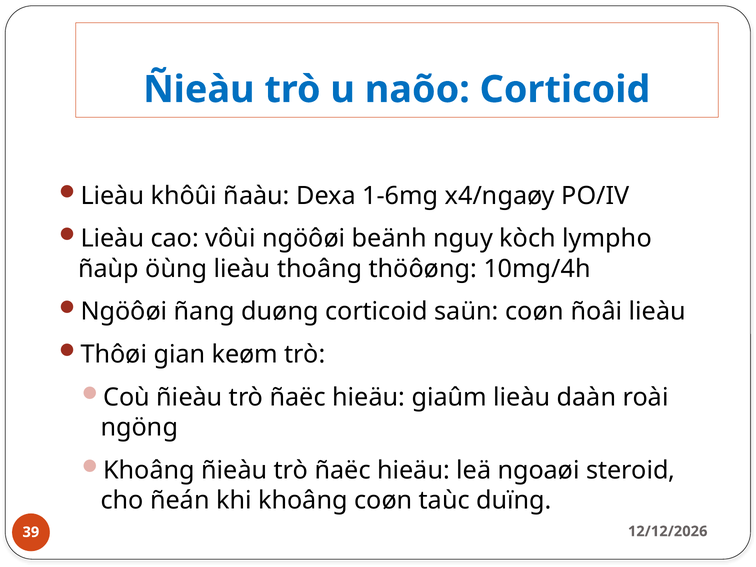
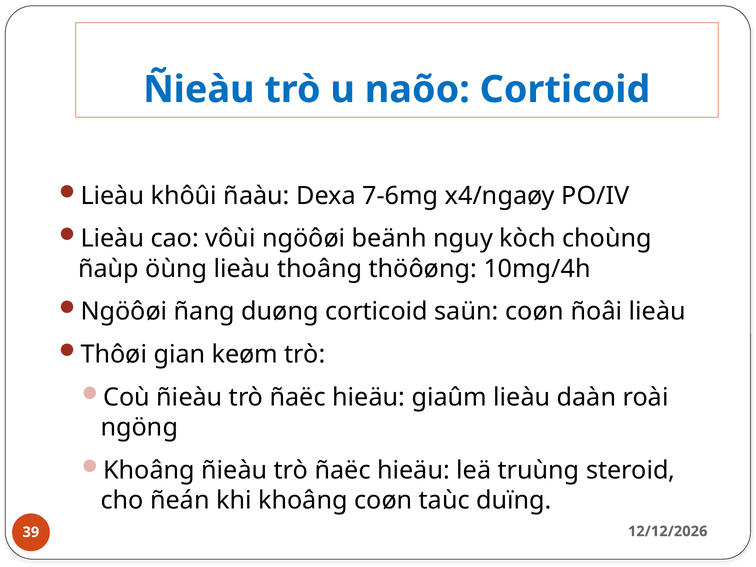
1-6mg: 1-6mg -> 7-6mg
lympho: lympho -> choùng
ngoaøi: ngoaøi -> truùng
